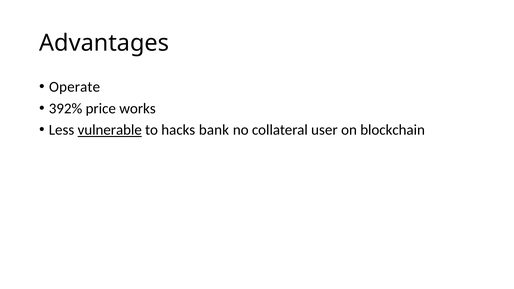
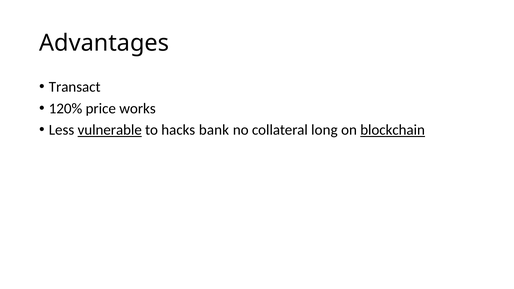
Operate: Operate -> Transact
392%: 392% -> 120%
user: user -> long
blockchain underline: none -> present
